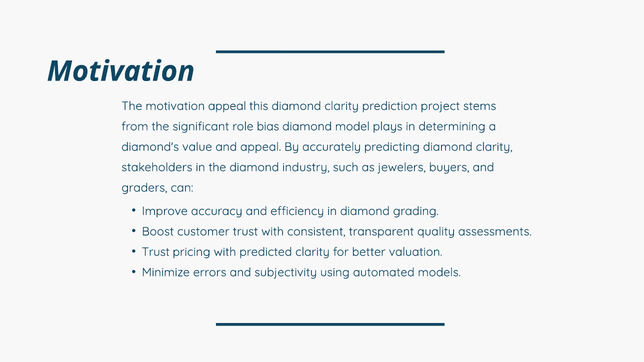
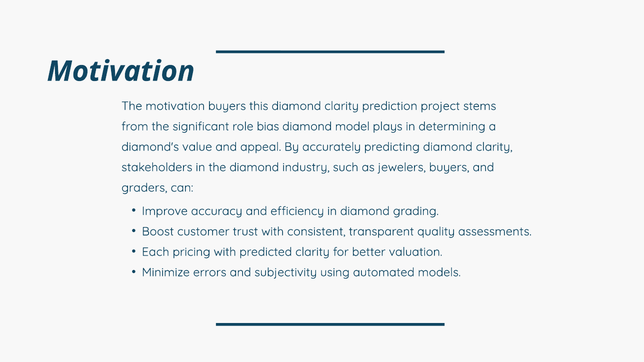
motivation appeal: appeal -> buyers
Trust at (156, 252): Trust -> Each
